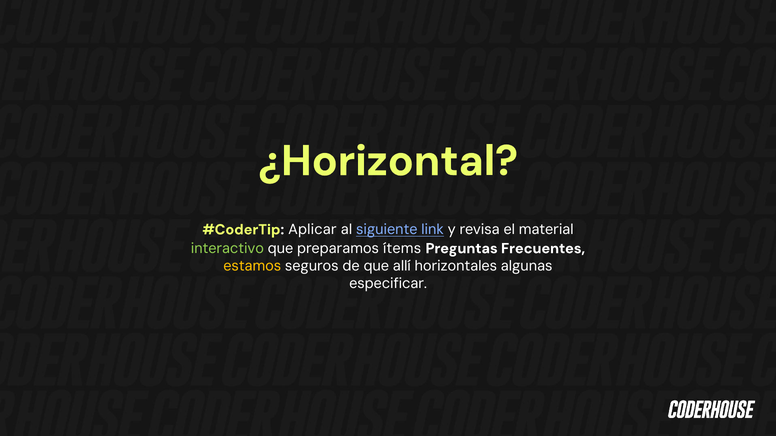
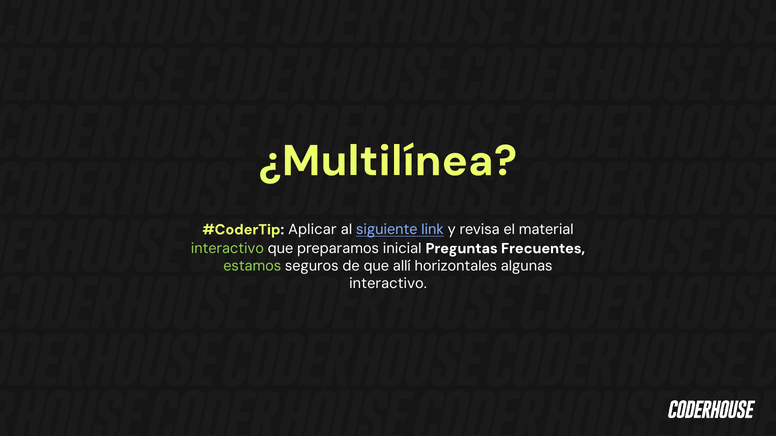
¿Horizontal: ¿Horizontal -> ¿Multilínea
ítems: ítems -> inicial
estamos colour: yellow -> light green
especificar at (388, 284): especificar -> interactivo
